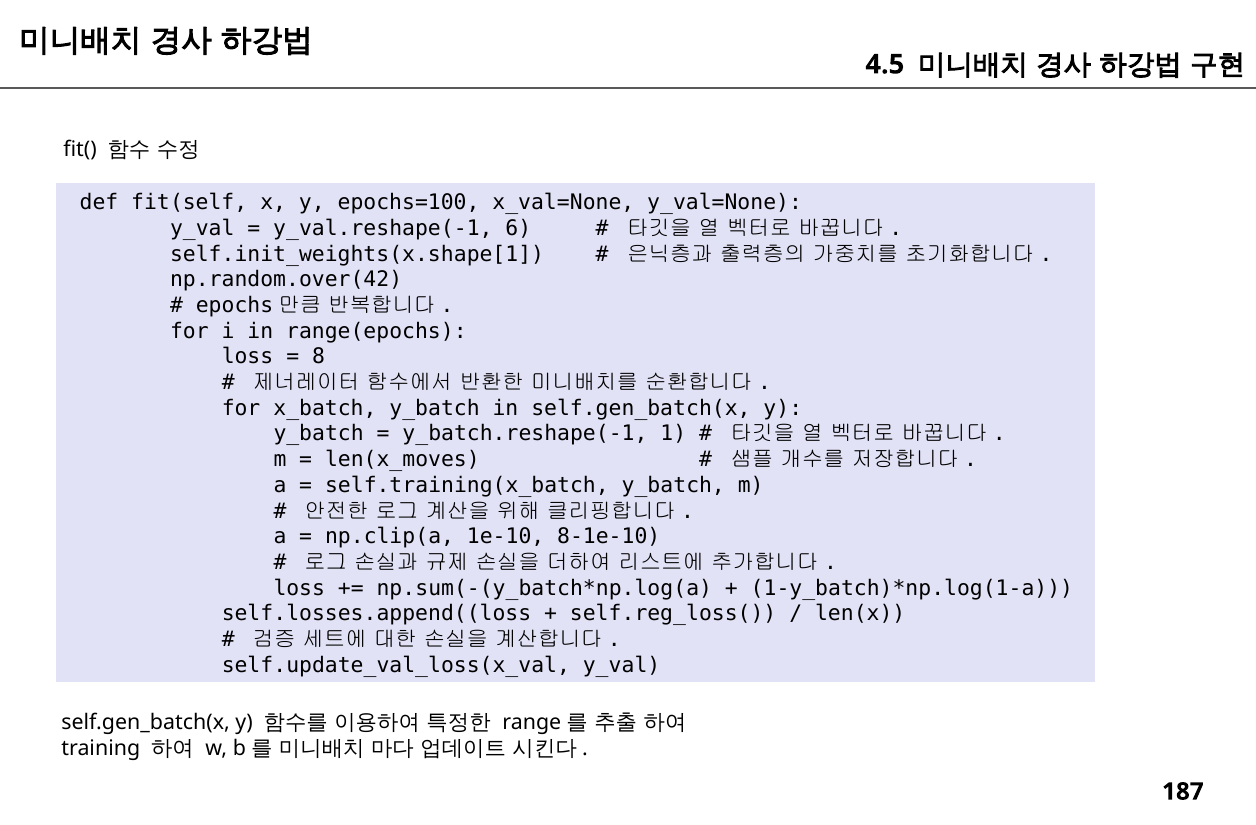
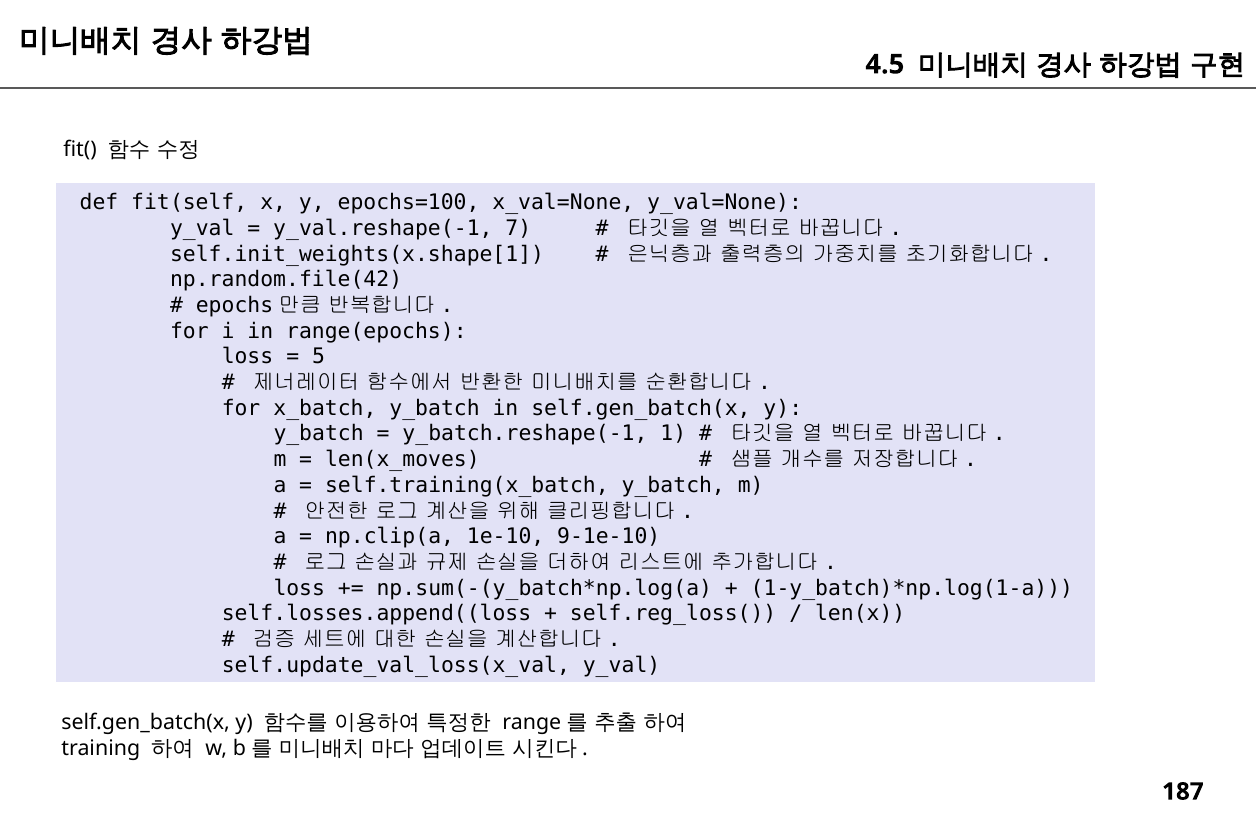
6: 6 -> 7
np.random.over(42: np.random.over(42 -> np.random.file(42
8: 8 -> 5
8-1e-10: 8-1e-10 -> 9-1e-10
